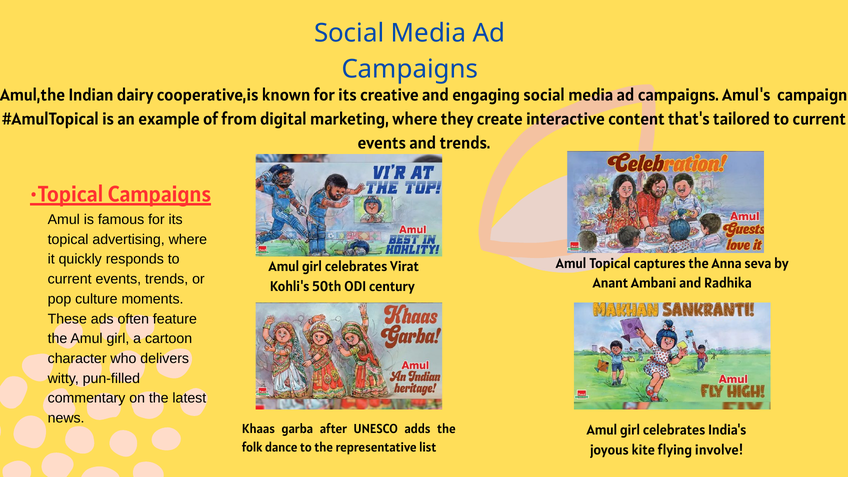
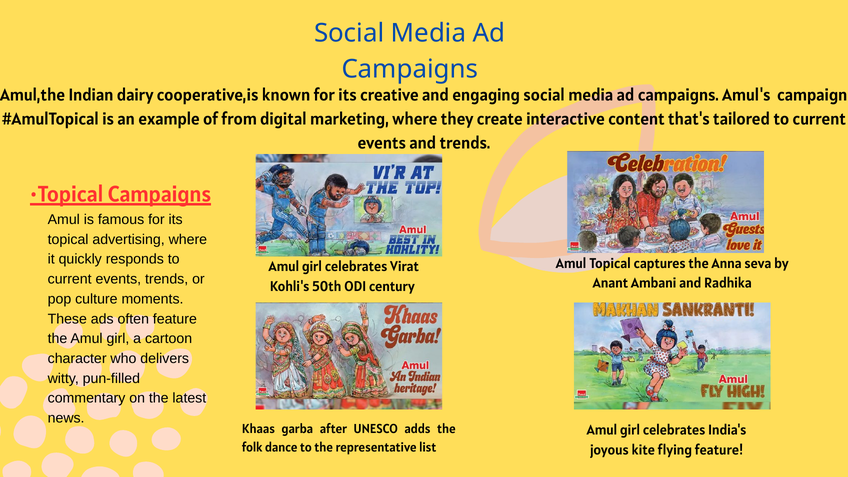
flying involve: involve -> feature
